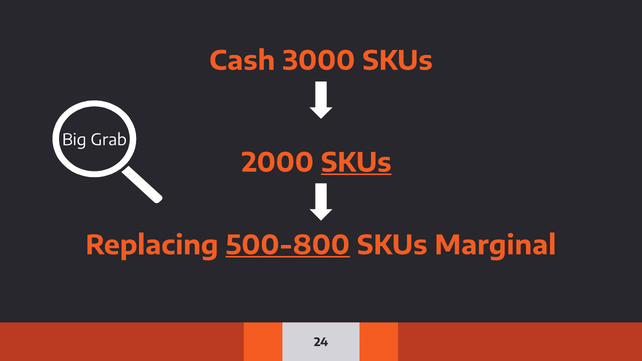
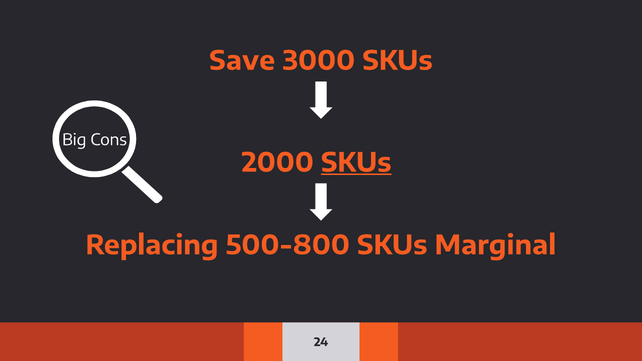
Cash: Cash -> Save
Grab: Grab -> Cons
500-800 underline: present -> none
